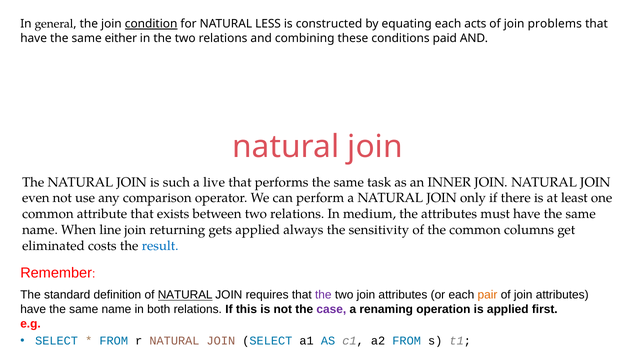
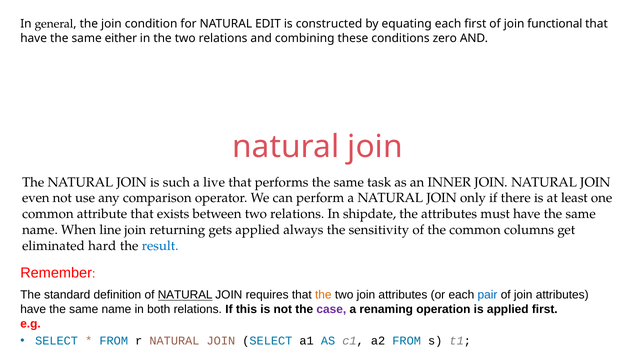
condition underline: present -> none
LESS: LESS -> EDIT
each acts: acts -> first
problems: problems -> functional
paid: paid -> zero
medium: medium -> shipdate
costs: costs -> hard
the at (323, 295) colour: purple -> orange
pair colour: orange -> blue
